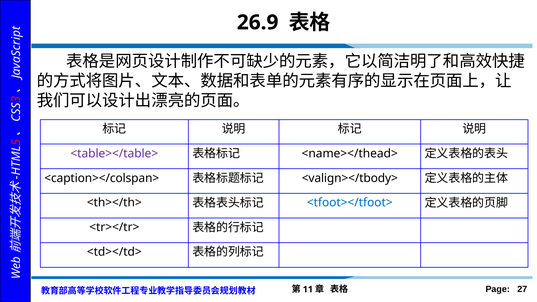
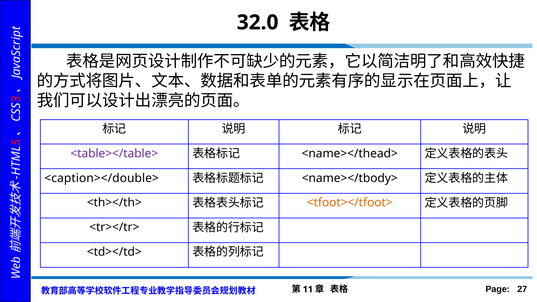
26.9: 26.9 -> 32.0
<caption></colspan>: <caption></colspan> -> <caption></double>
<valign></tbody>: <valign></tbody> -> <name></tbody>
<tfoot></tfoot> colour: blue -> orange
